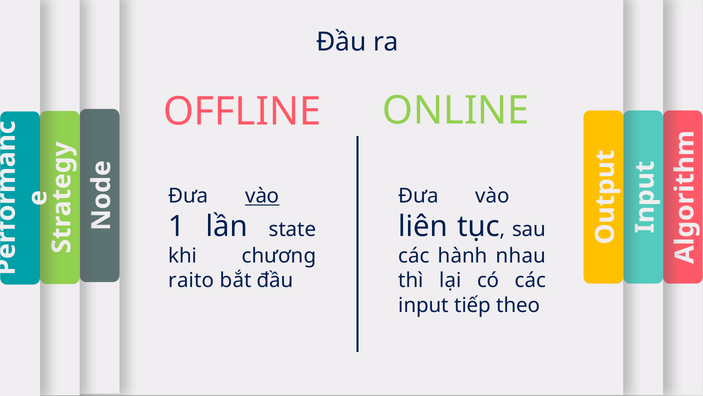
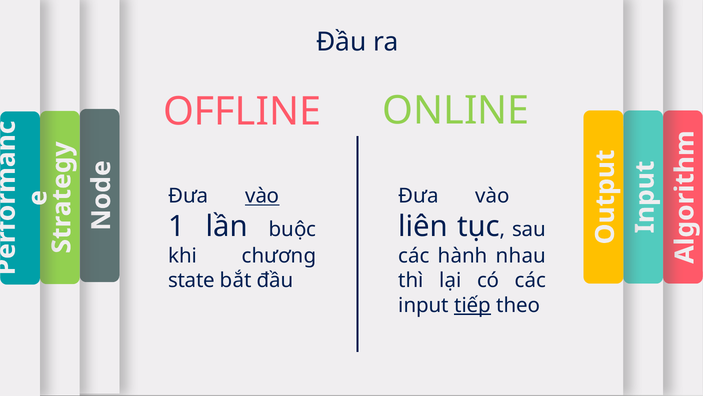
state: state -> buộc
raito: raito -> state
tiếp underline: none -> present
